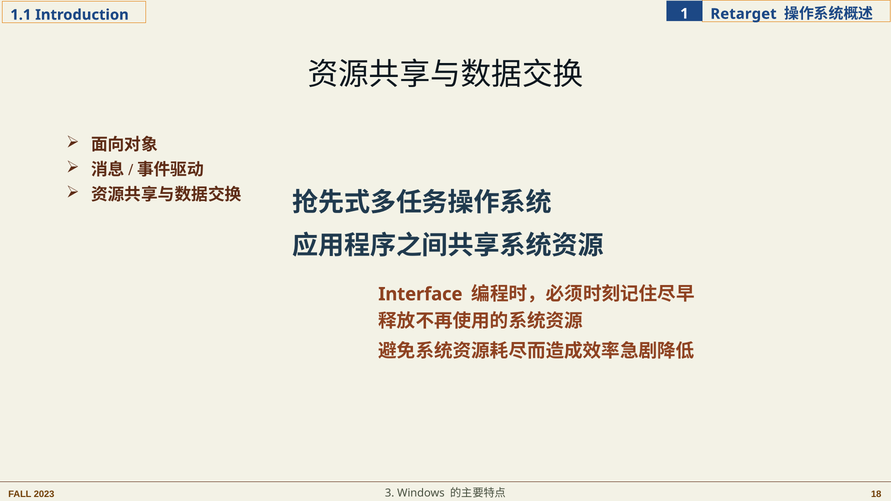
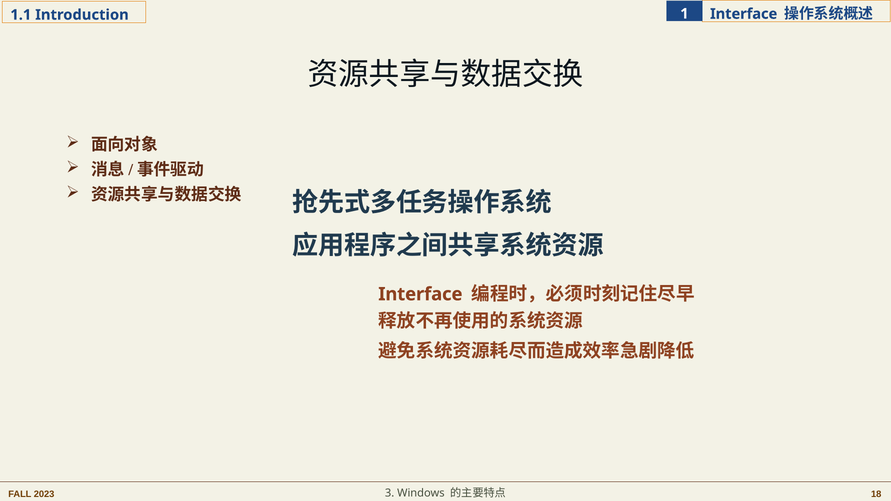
Retarget at (744, 14): Retarget -> Interface
